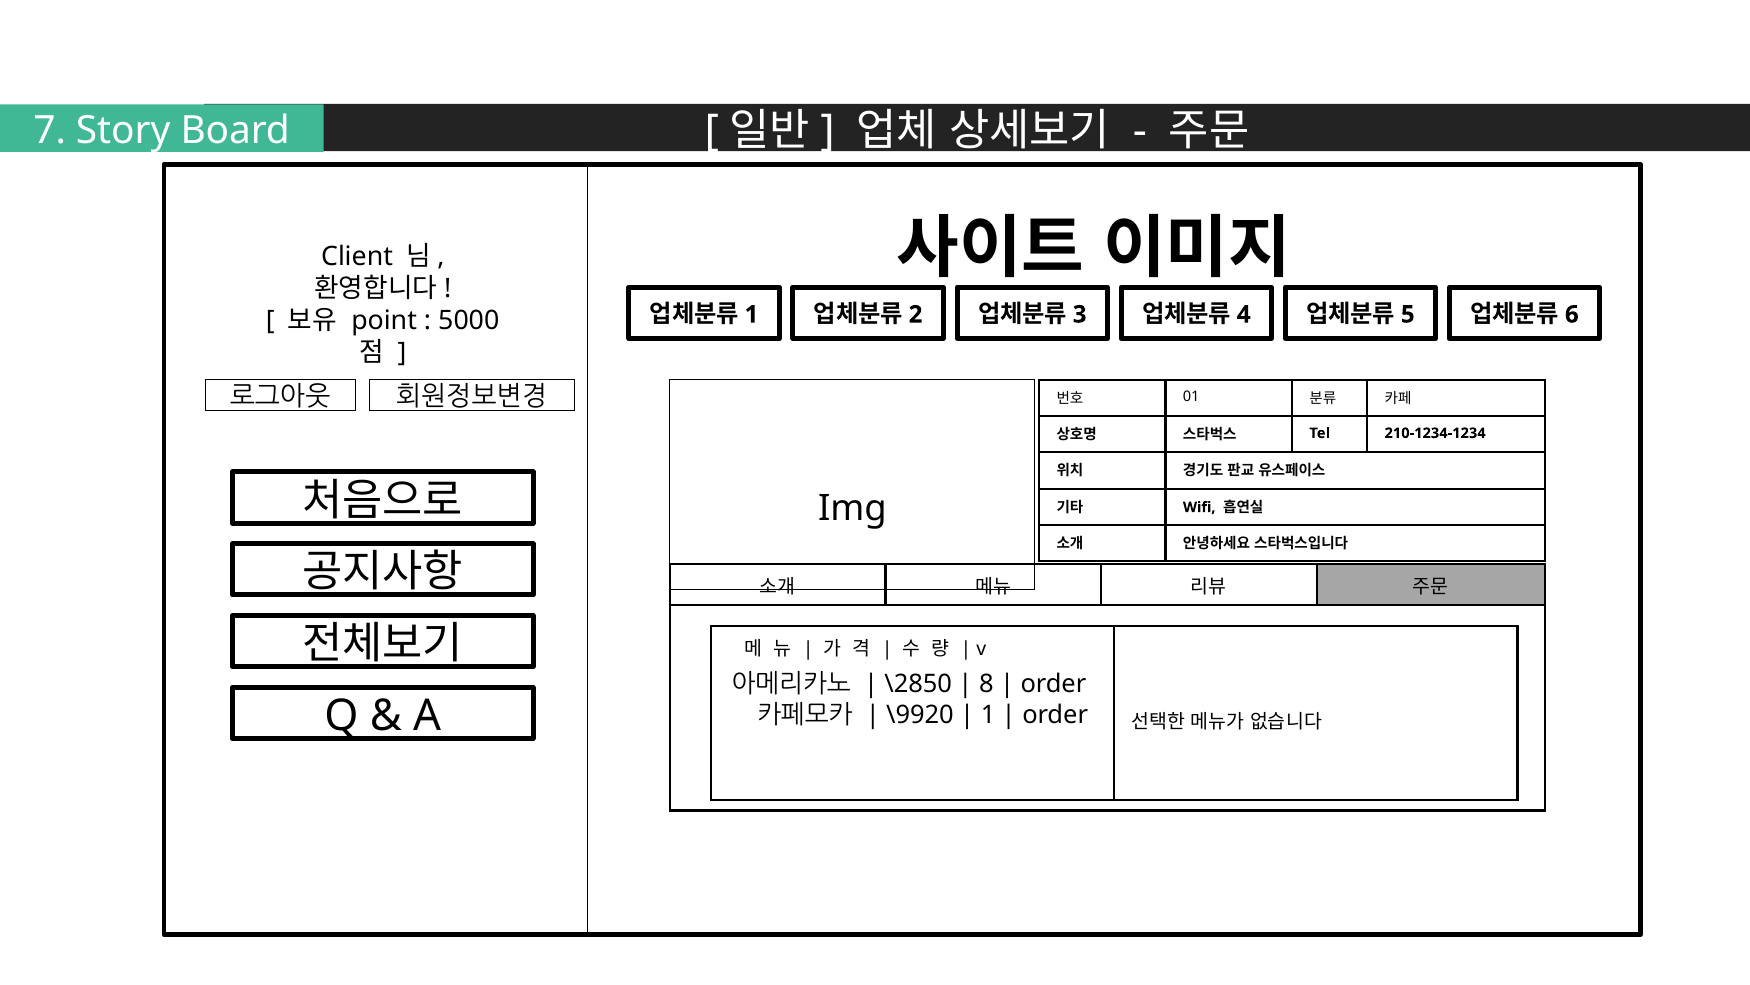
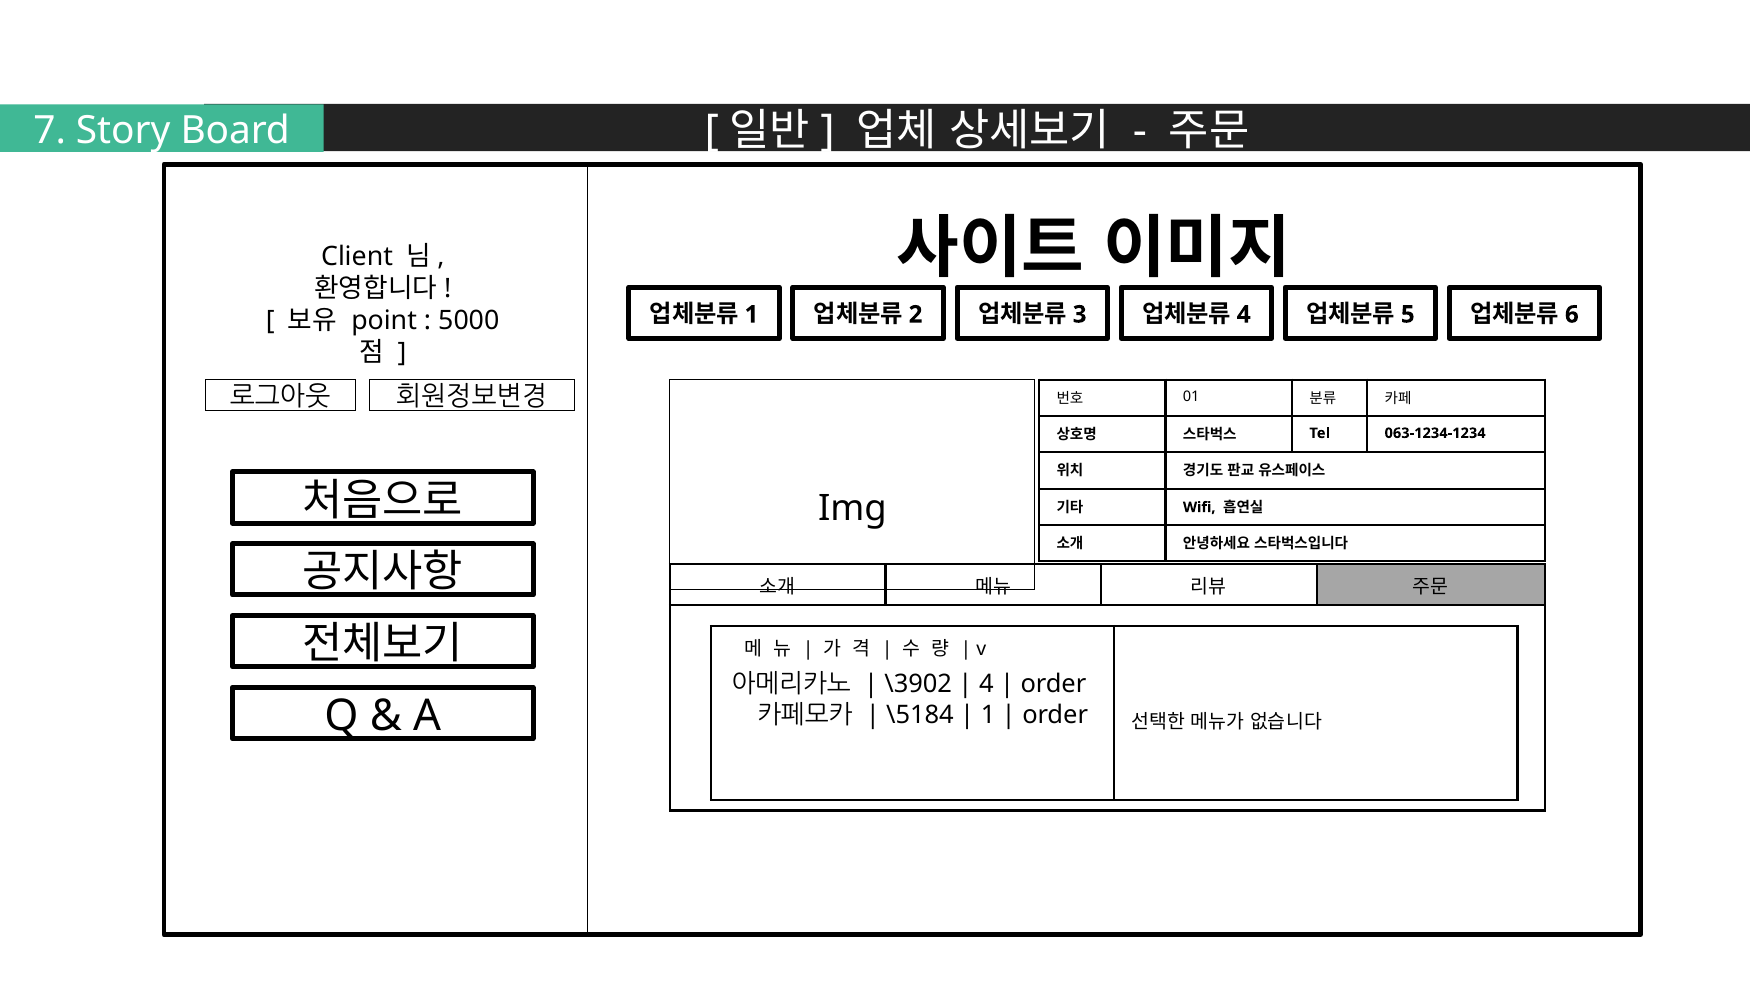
210-1234-1234: 210-1234-1234 -> 063-1234-1234
\2850: \2850 -> \3902
8 at (986, 684): 8 -> 4
\9920: \9920 -> \5184
